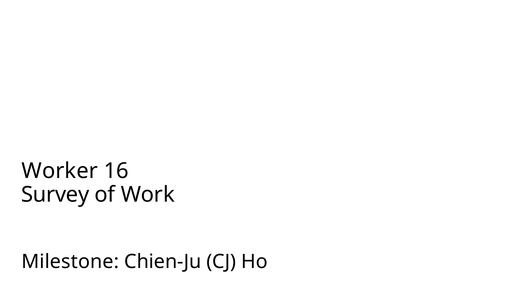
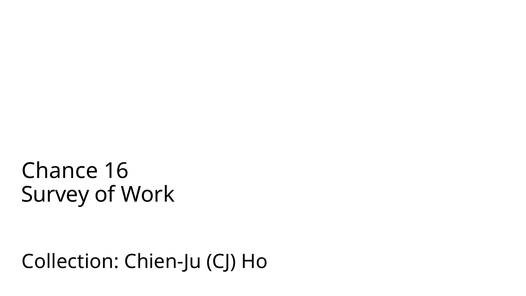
Worker: Worker -> Chance
Milestone: Milestone -> Collection
